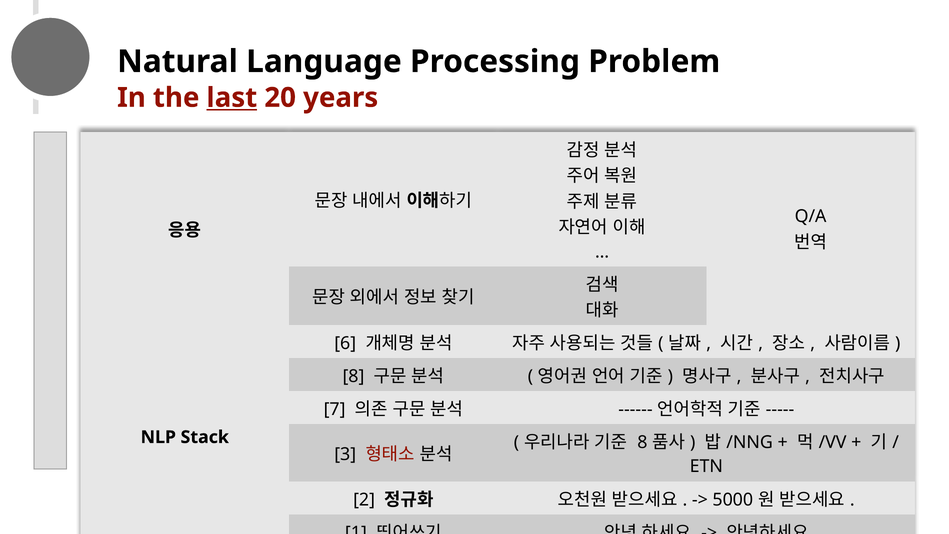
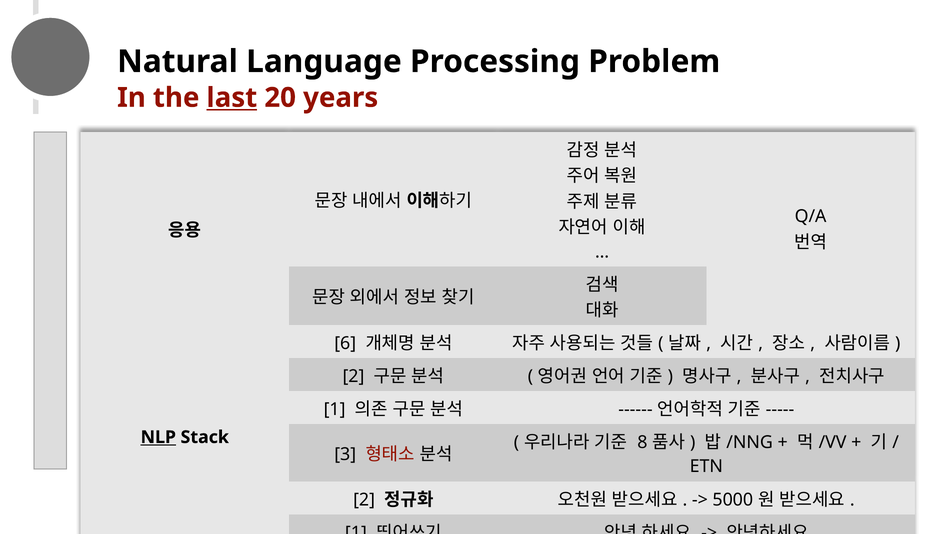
8 at (353, 376): 8 -> 2
7 at (335, 409): 7 -> 1
NLP underline: none -> present
